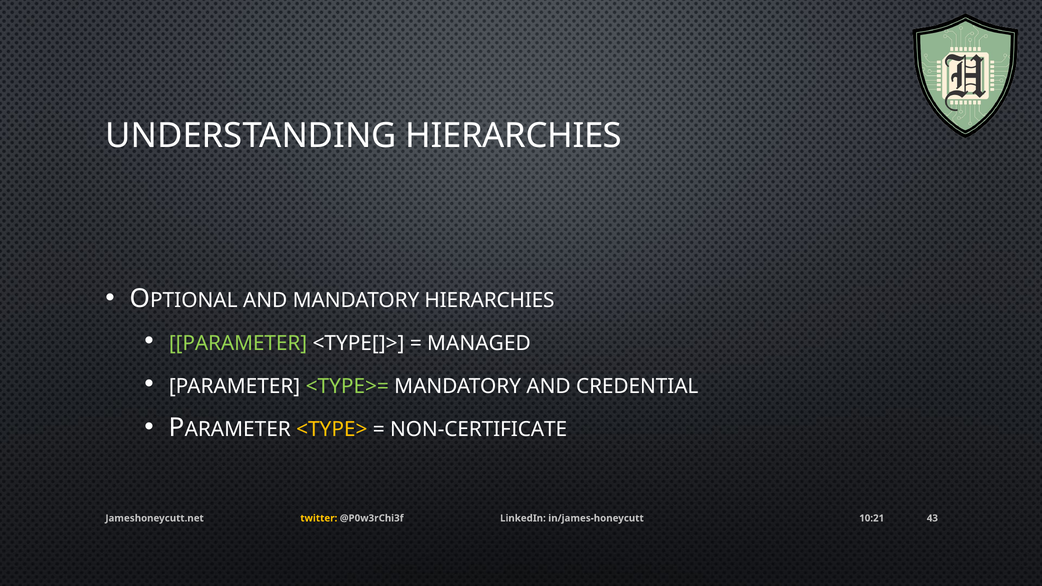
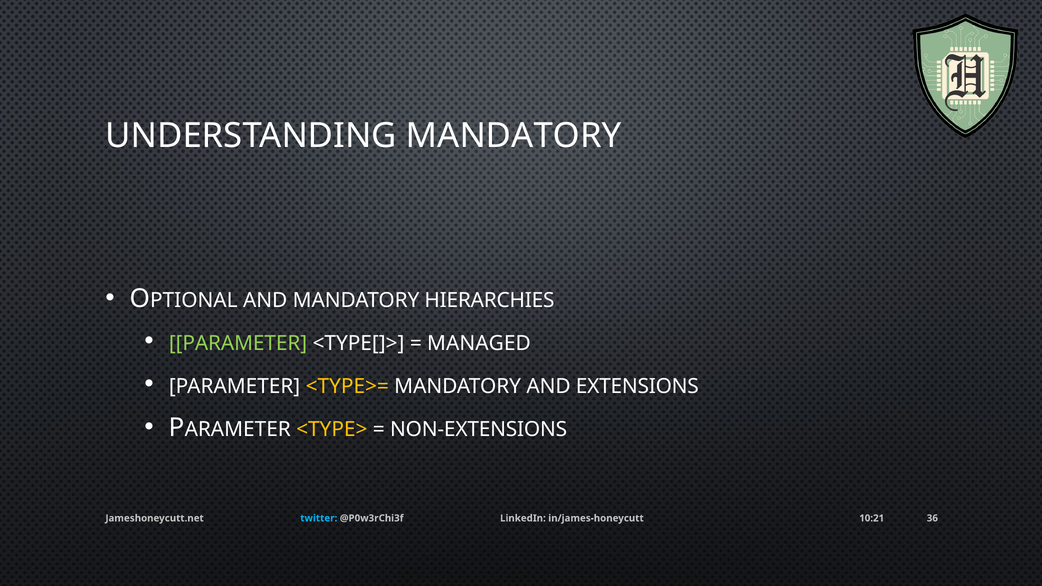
UNDERSTANDING HIERARCHIES: HIERARCHIES -> MANDATORY
<TYPE>= colour: light green -> yellow
CREDENTIAL: CREDENTIAL -> EXTENSIONS
NON-CERTIFICATE: NON-CERTIFICATE -> NON-EXTENSIONS
twitter colour: yellow -> light blue
43: 43 -> 36
